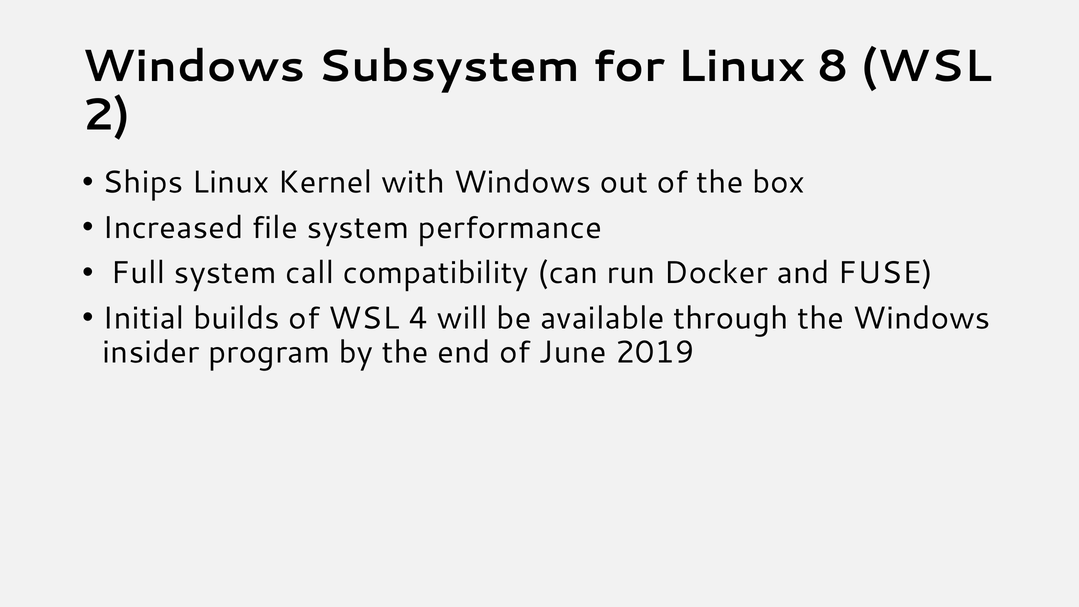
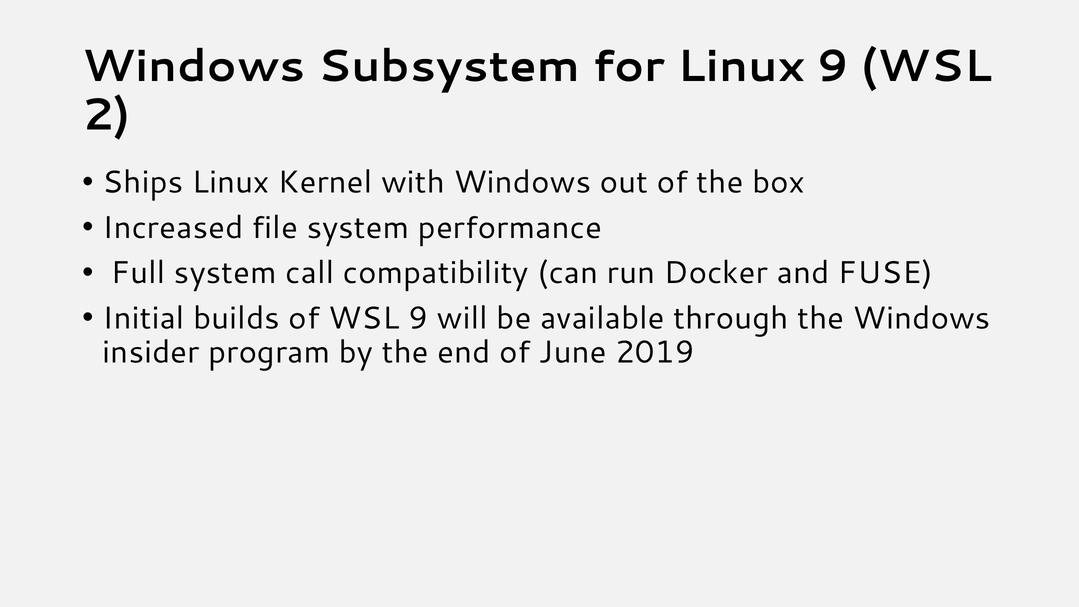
Linux 8: 8 -> 9
WSL 4: 4 -> 9
